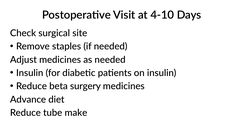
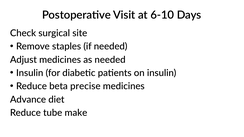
4-10: 4-10 -> 6-10
surgery: surgery -> precise
